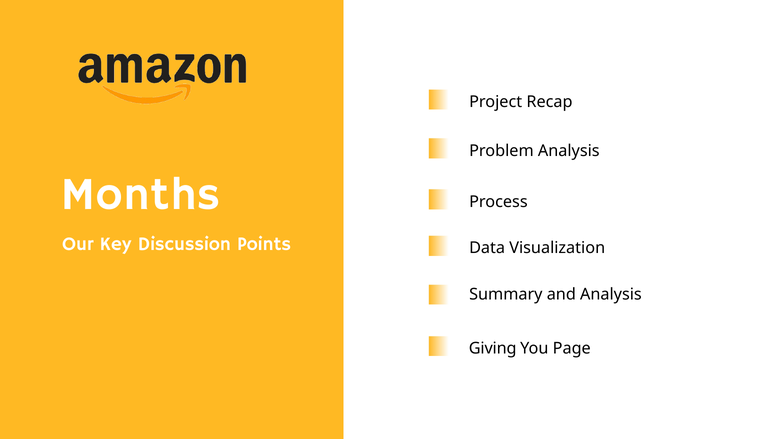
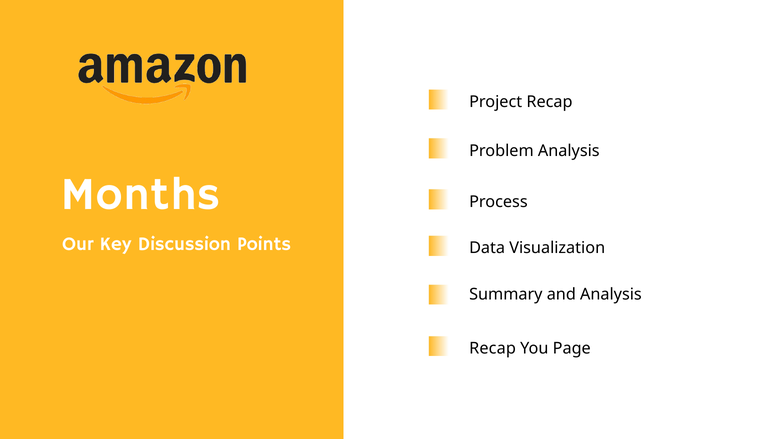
Giving at (493, 348): Giving -> Recap
